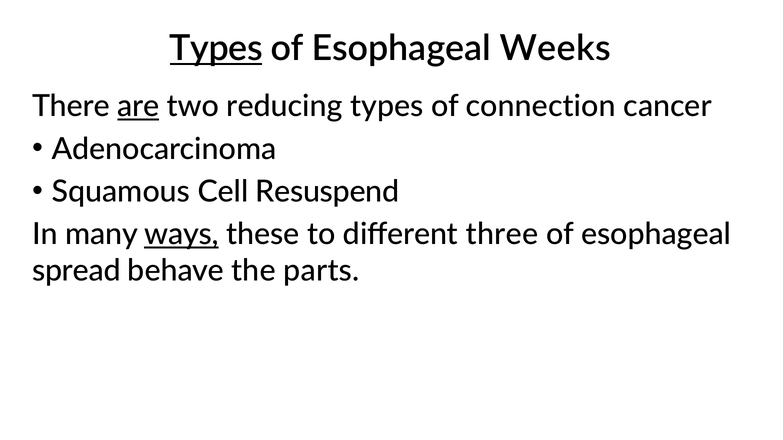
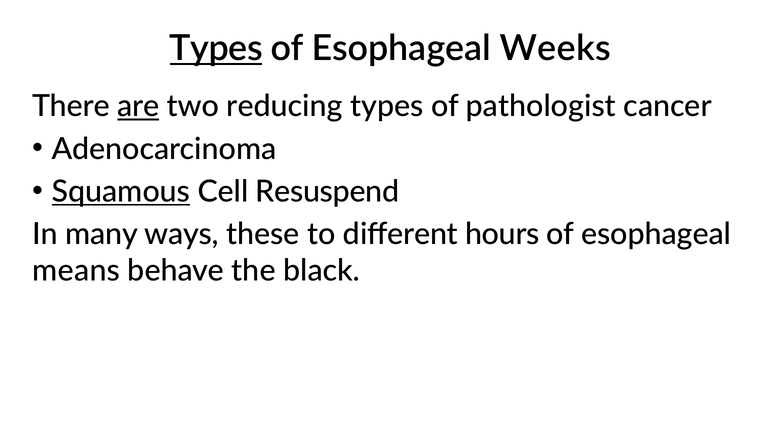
connection: connection -> pathologist
Squamous underline: none -> present
ways underline: present -> none
three: three -> hours
spread: spread -> means
parts: parts -> black
